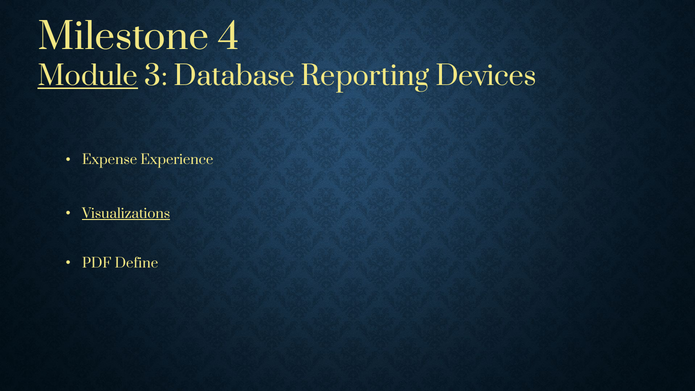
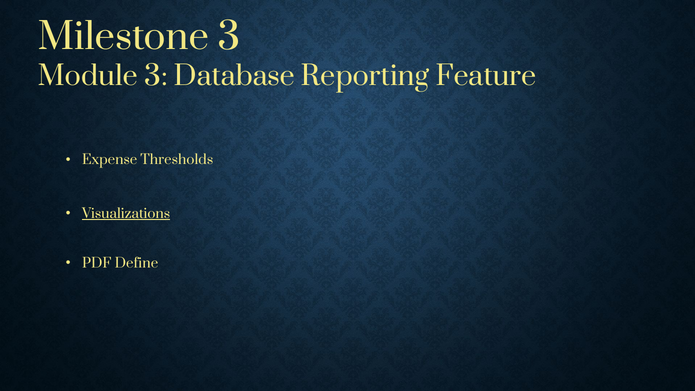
Milestone 4: 4 -> 3
Module underline: present -> none
Devices: Devices -> Feature
Experience: Experience -> Thresholds
